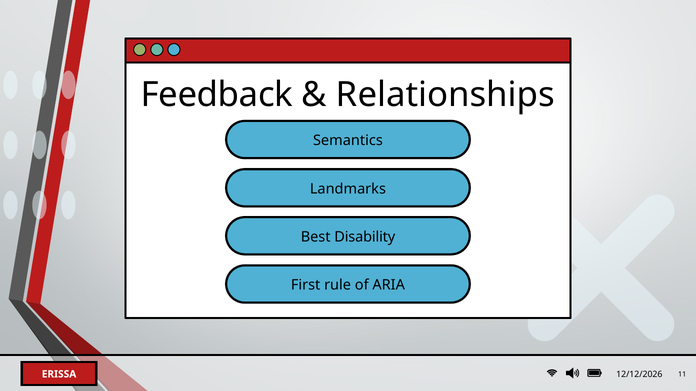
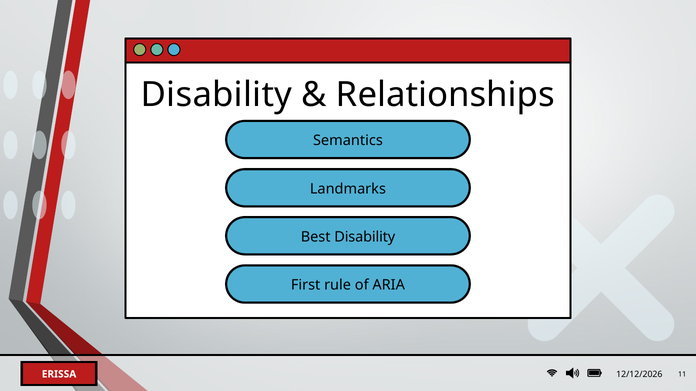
Feedback at (217, 95): Feedback -> Disability
